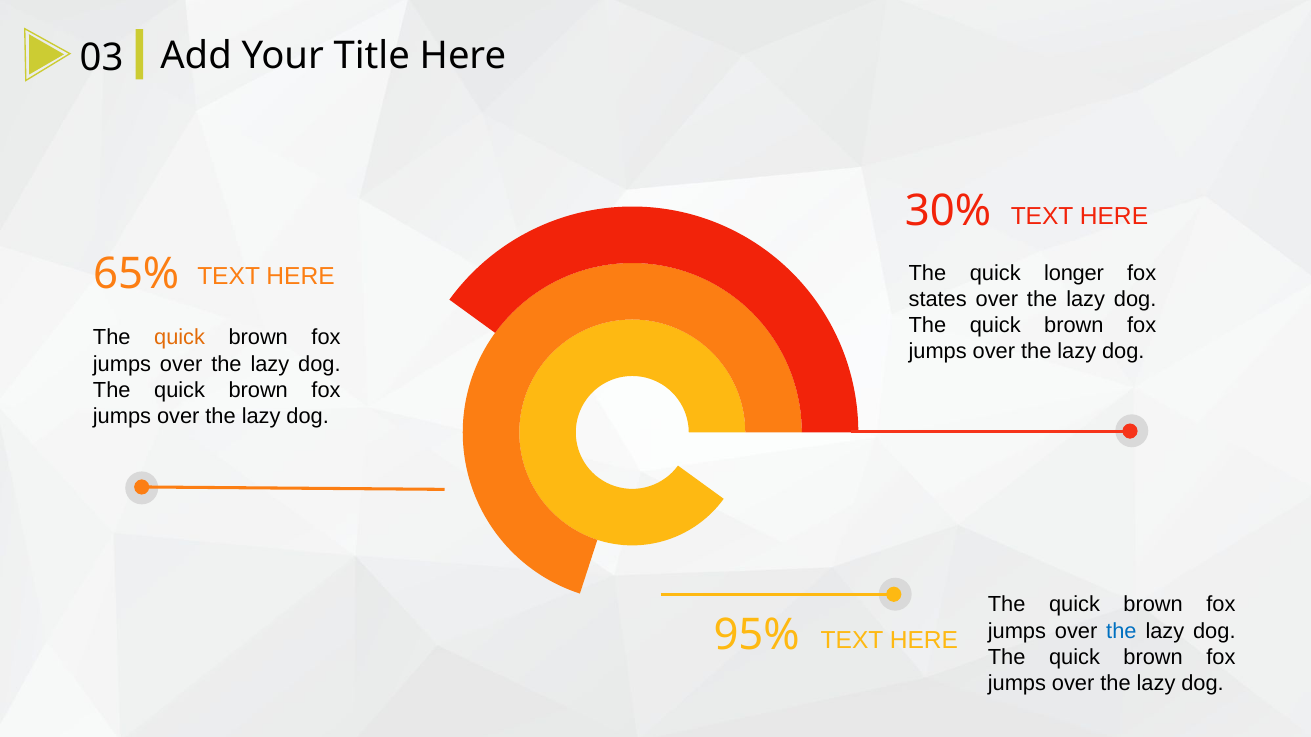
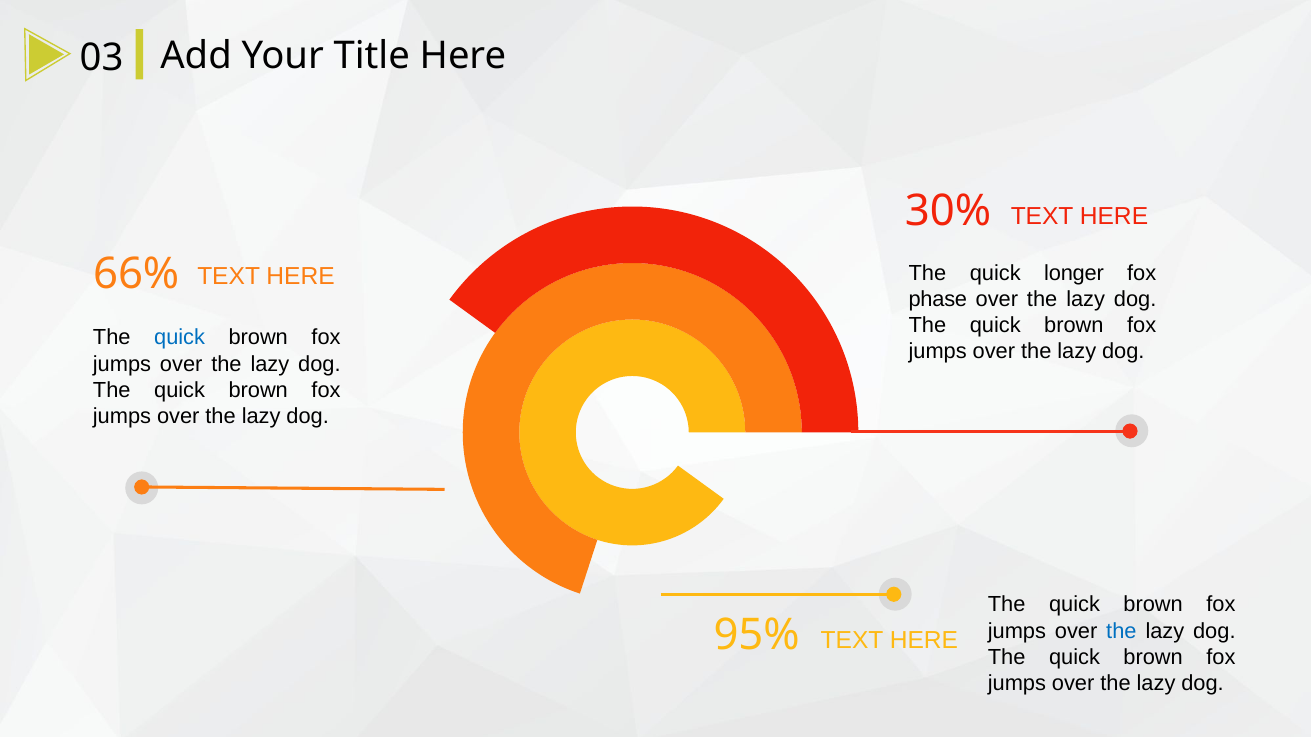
65%: 65% -> 66%
states: states -> phase
quick at (180, 338) colour: orange -> blue
